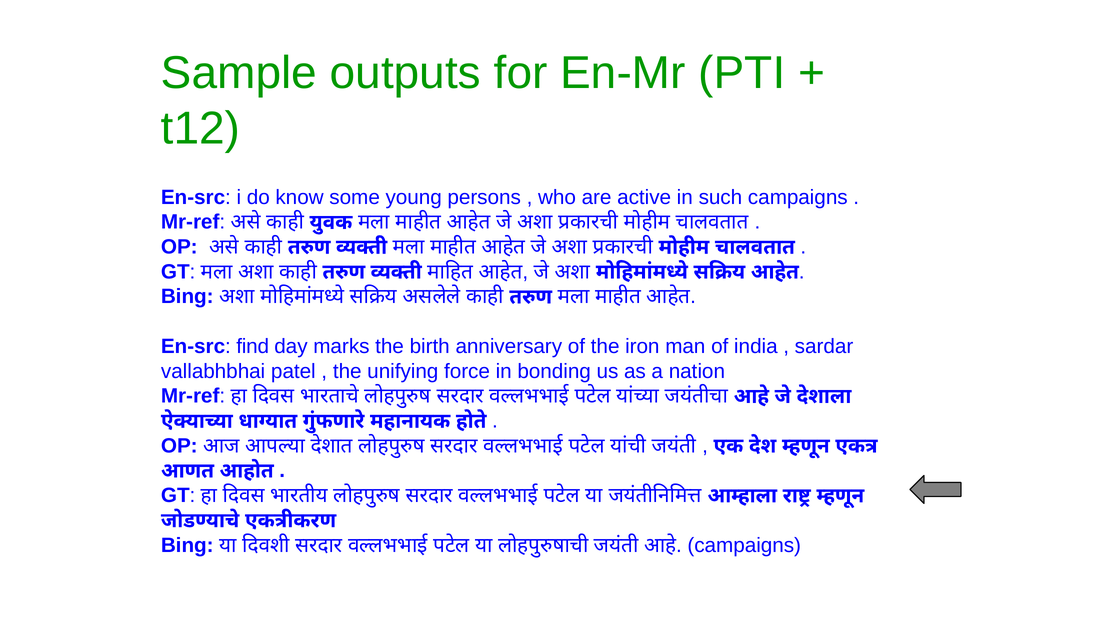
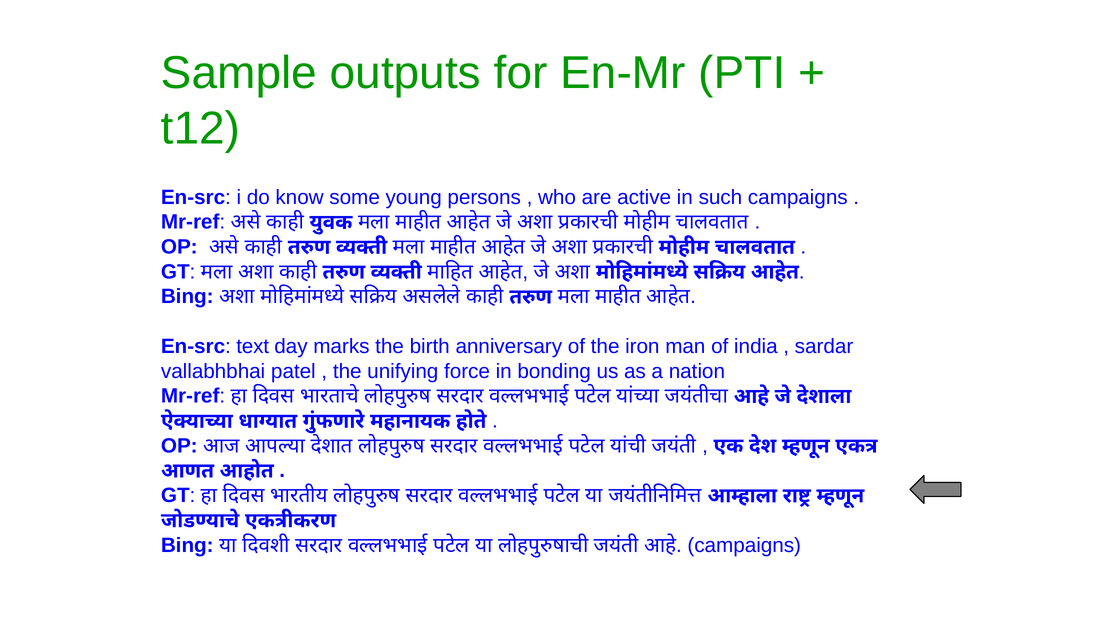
find: find -> text
